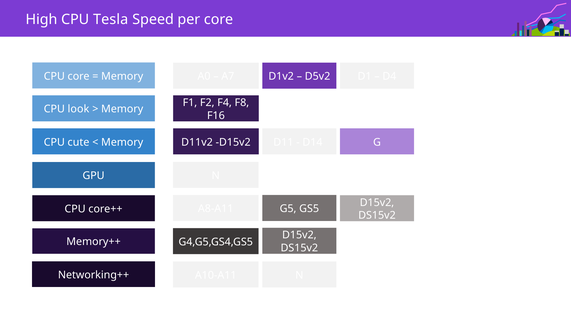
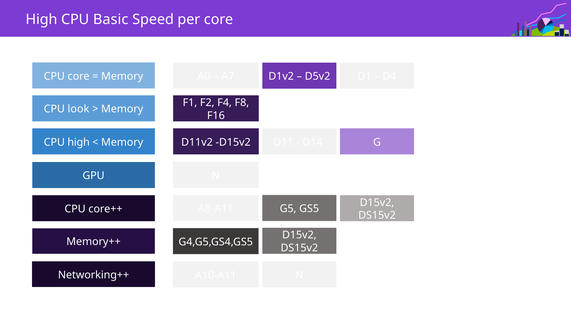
Tesla: Tesla -> Basic
CPU cute: cute -> high
